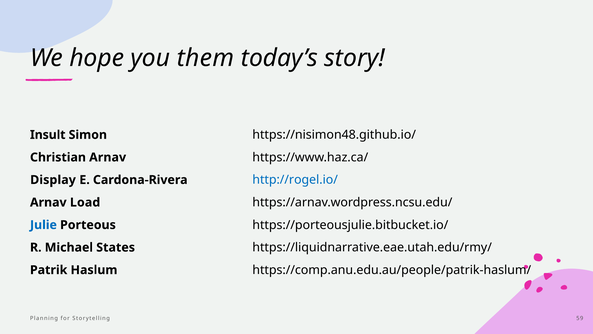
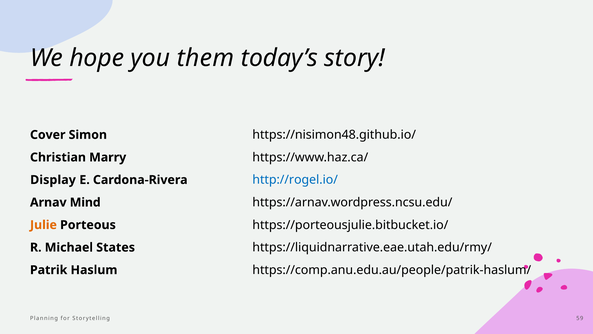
Insult: Insult -> Cover
Christian Arnav: Arnav -> Marry
Load: Load -> Mind
Julie colour: blue -> orange
